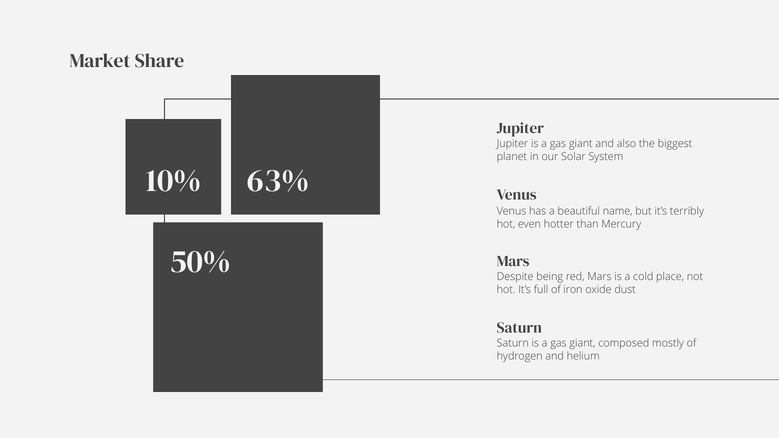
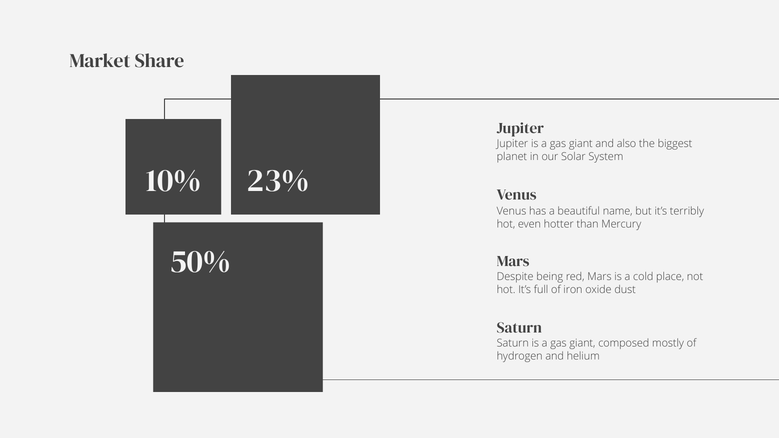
63%: 63% -> 23%
